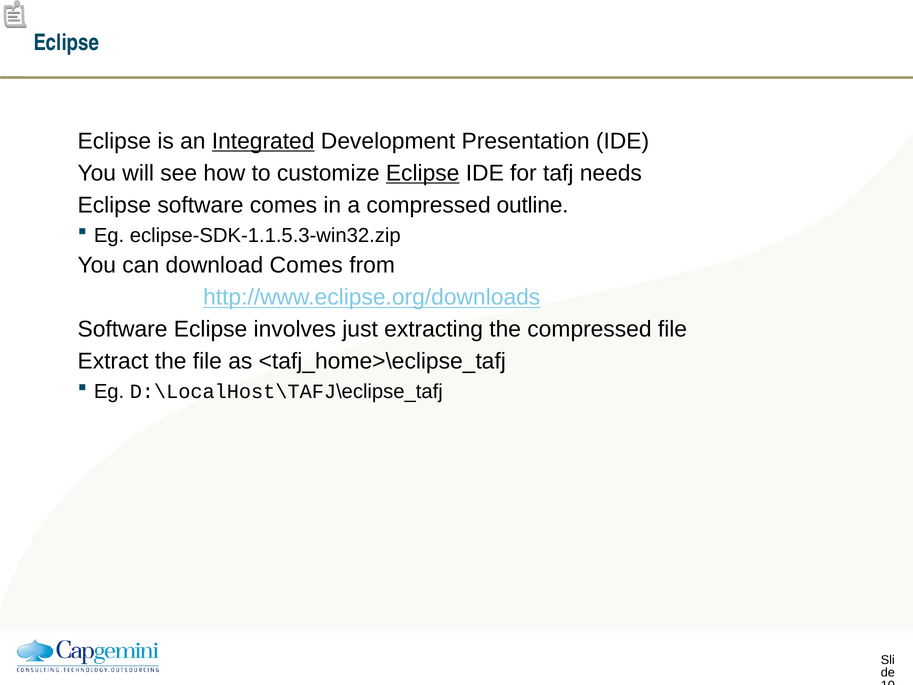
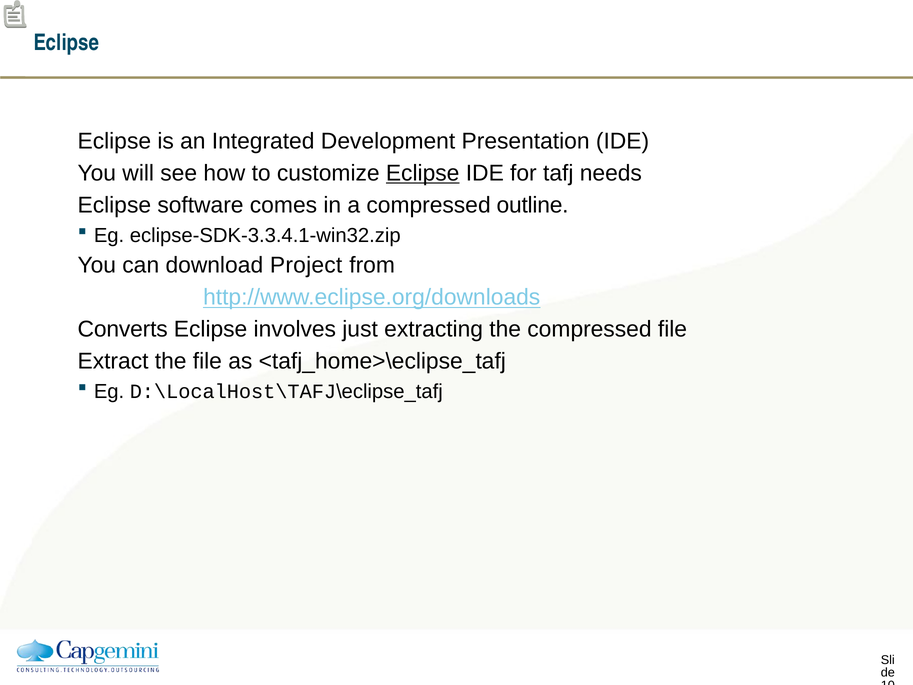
Integrated underline: present -> none
eclipse-SDK-1.1.5.3-win32.zip: eclipse-SDK-1.1.5.3-win32.zip -> eclipse-SDK-3.3.4.1-win32.zip
download Comes: Comes -> Project
Software at (123, 329): Software -> Converts
